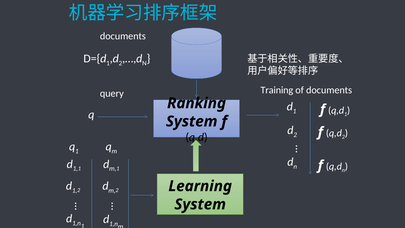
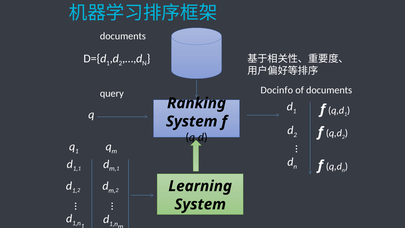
Training: Training -> Docinfo
